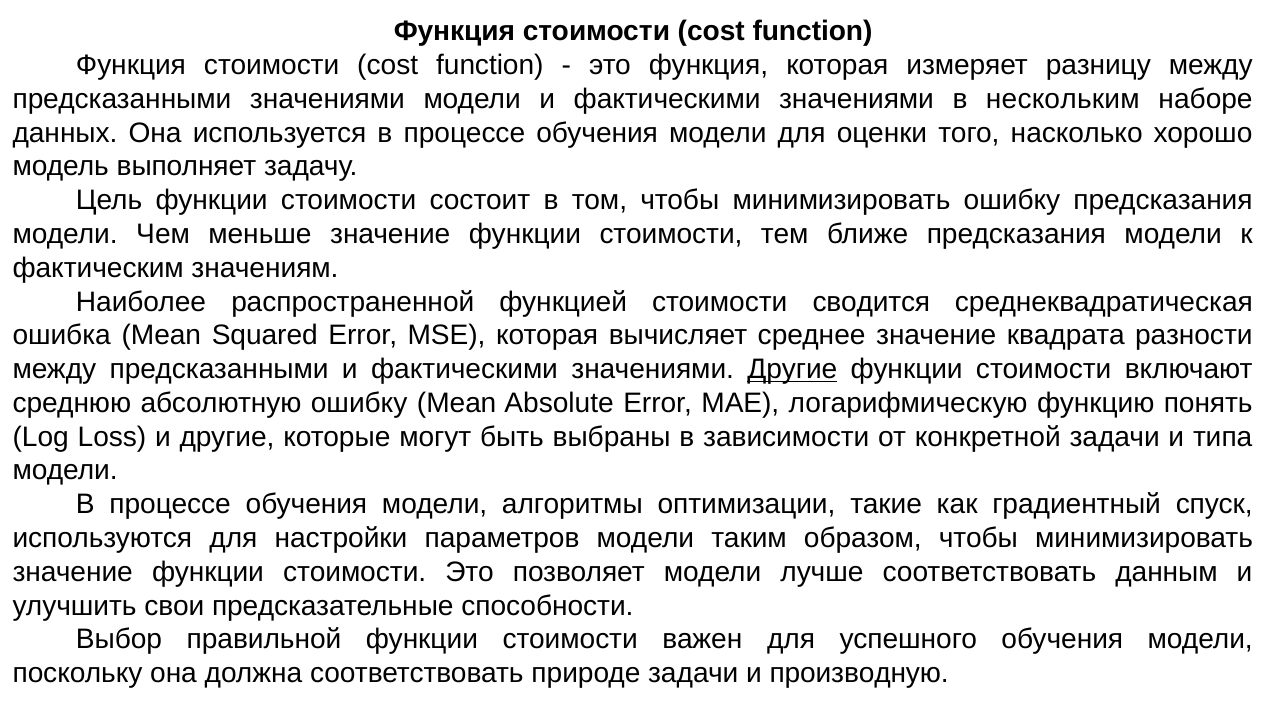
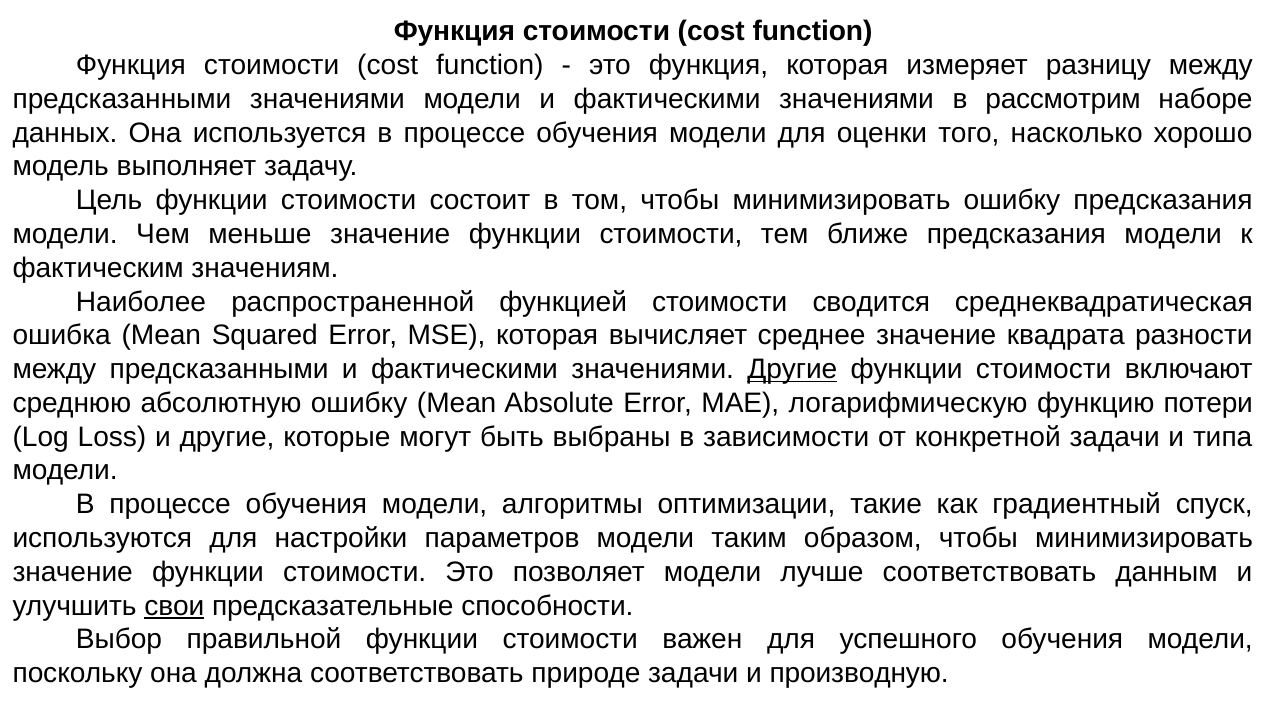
нескольким: нескольким -> рассмотрим
понять: понять -> потери
свои underline: none -> present
